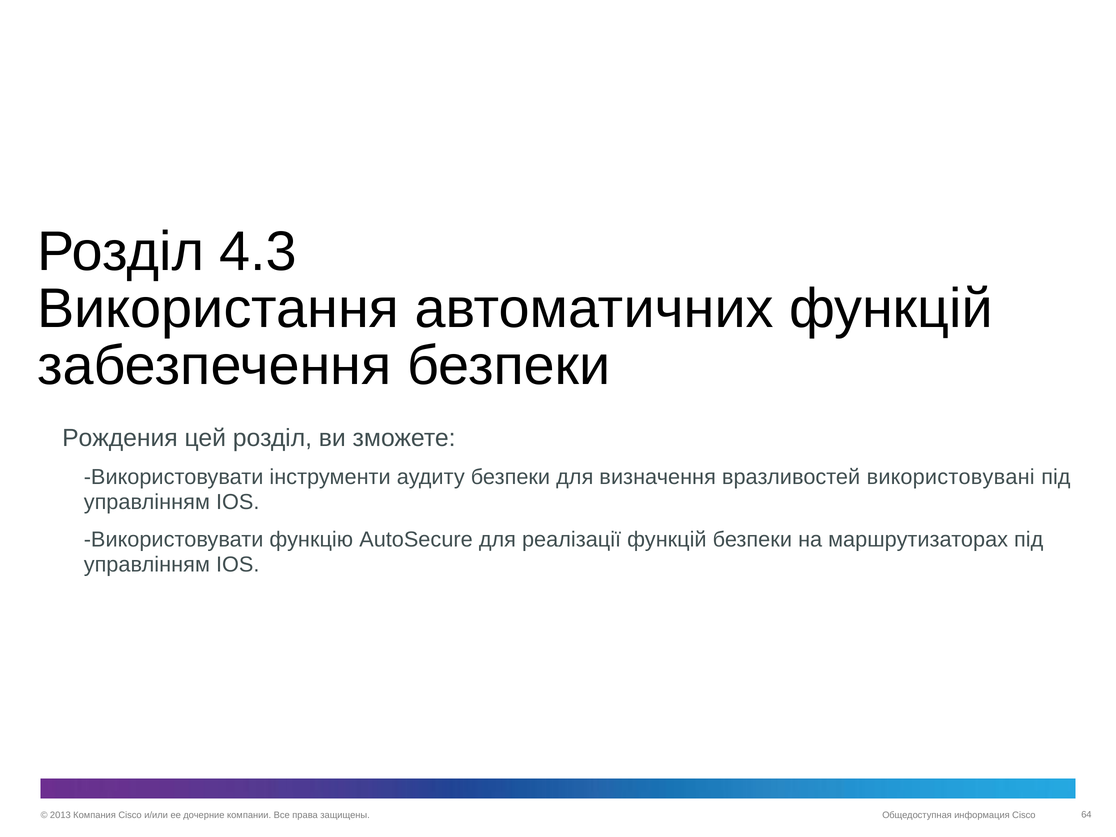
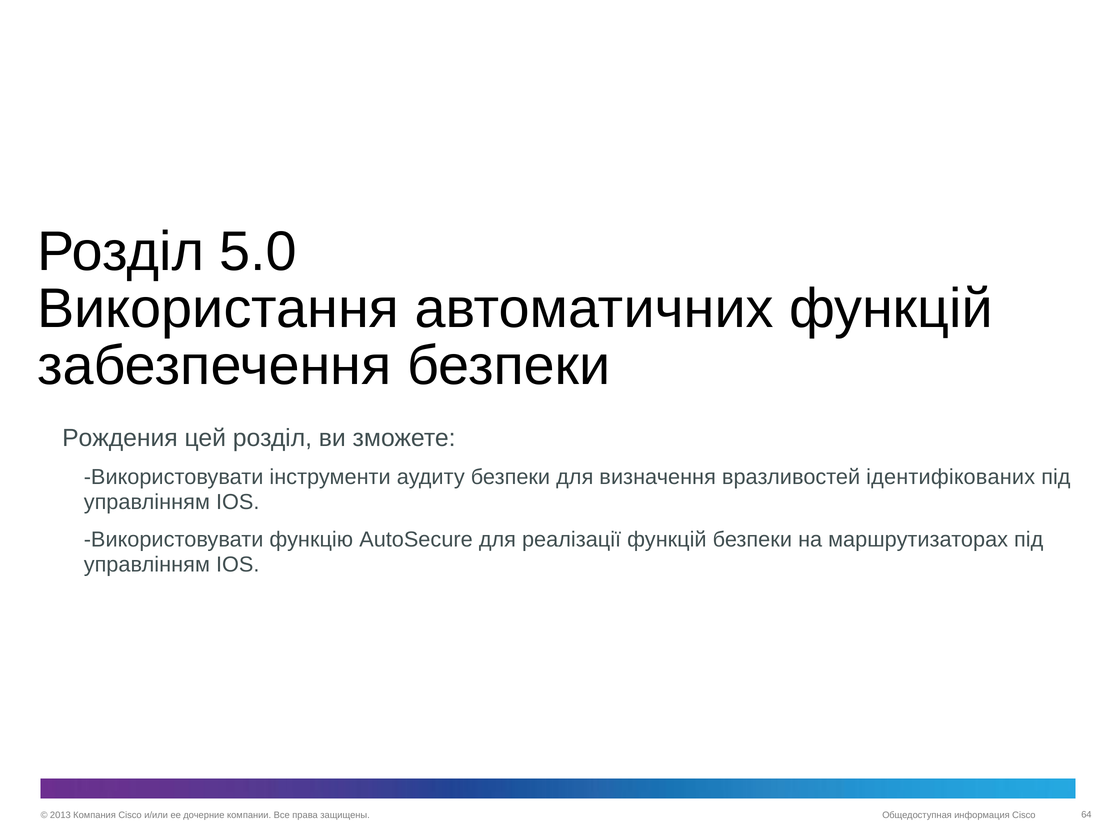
4.3: 4.3 -> 5.0
використовувані: використовувані -> ідентифікованих
